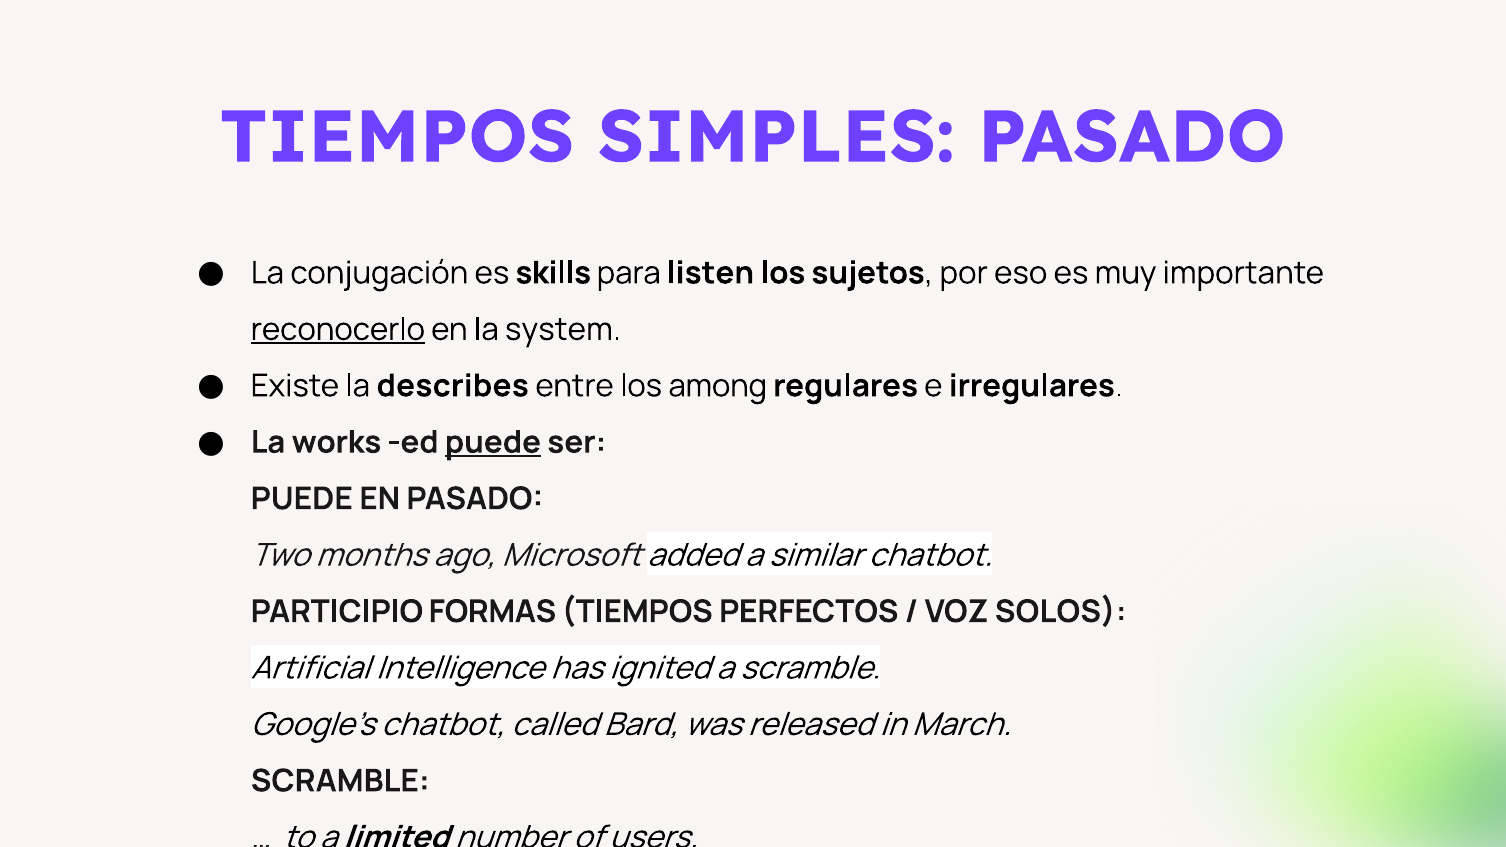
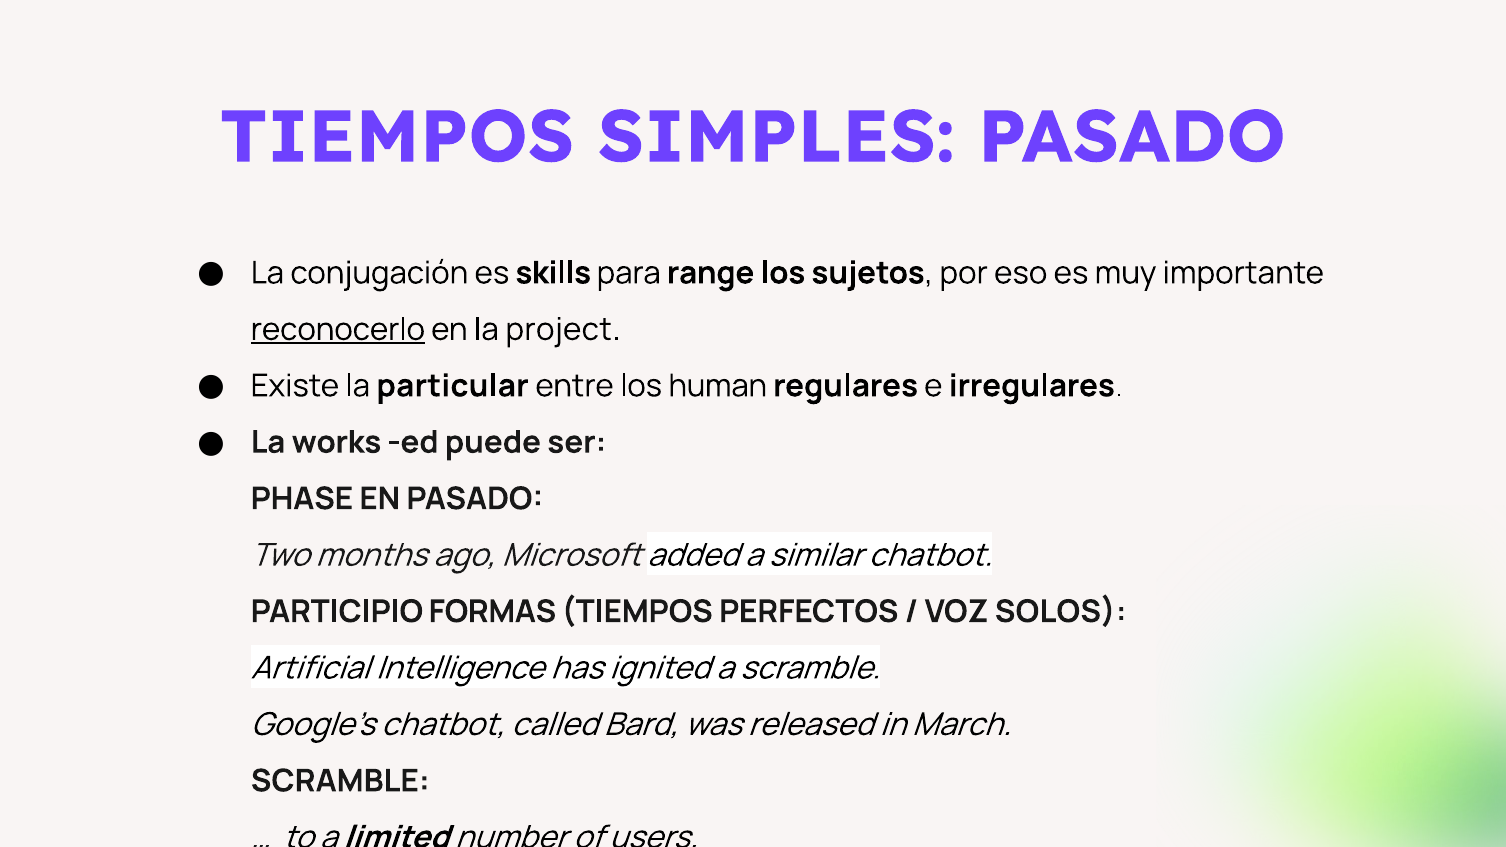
listen: listen -> range
system: system -> project
describes: describes -> particular
among: among -> human
puede at (493, 442) underline: present -> none
PUEDE at (302, 499): PUEDE -> PHASE
